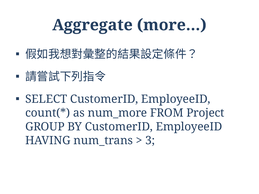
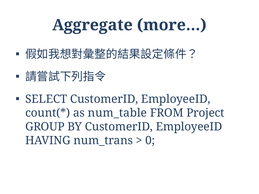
num_more: num_more -> num_table
3: 3 -> 0
